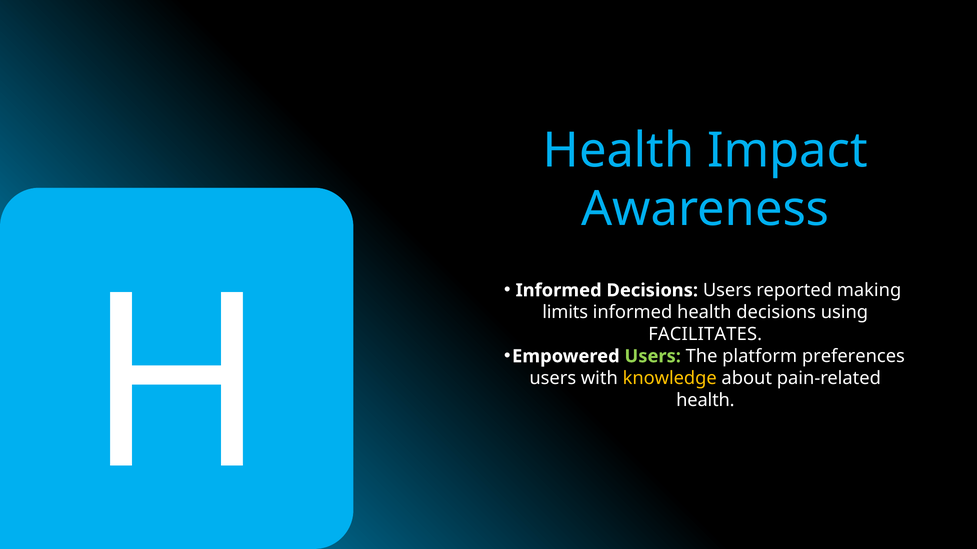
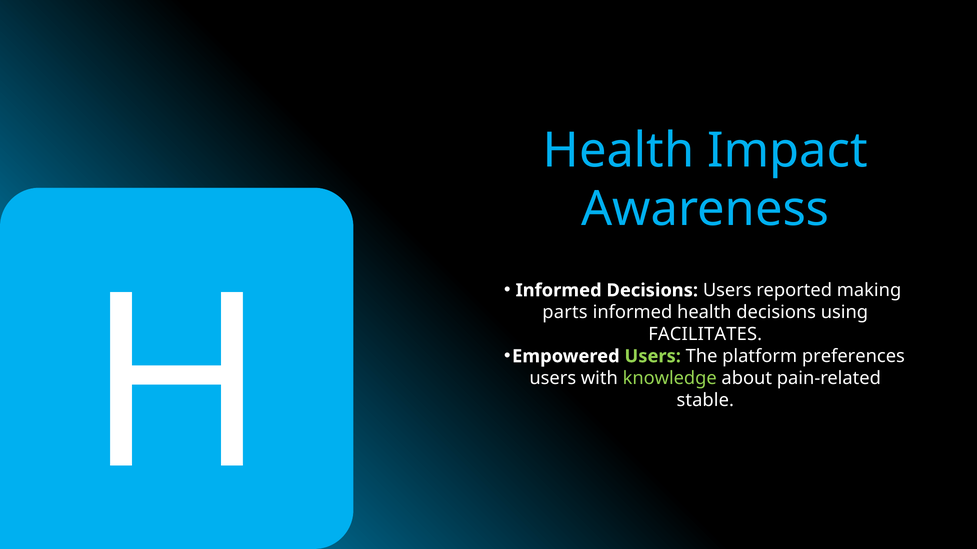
limits: limits -> parts
knowledge colour: yellow -> light green
health at (705, 401): health -> stable
